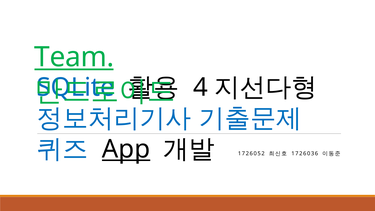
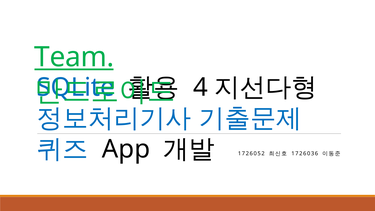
App underline: present -> none
